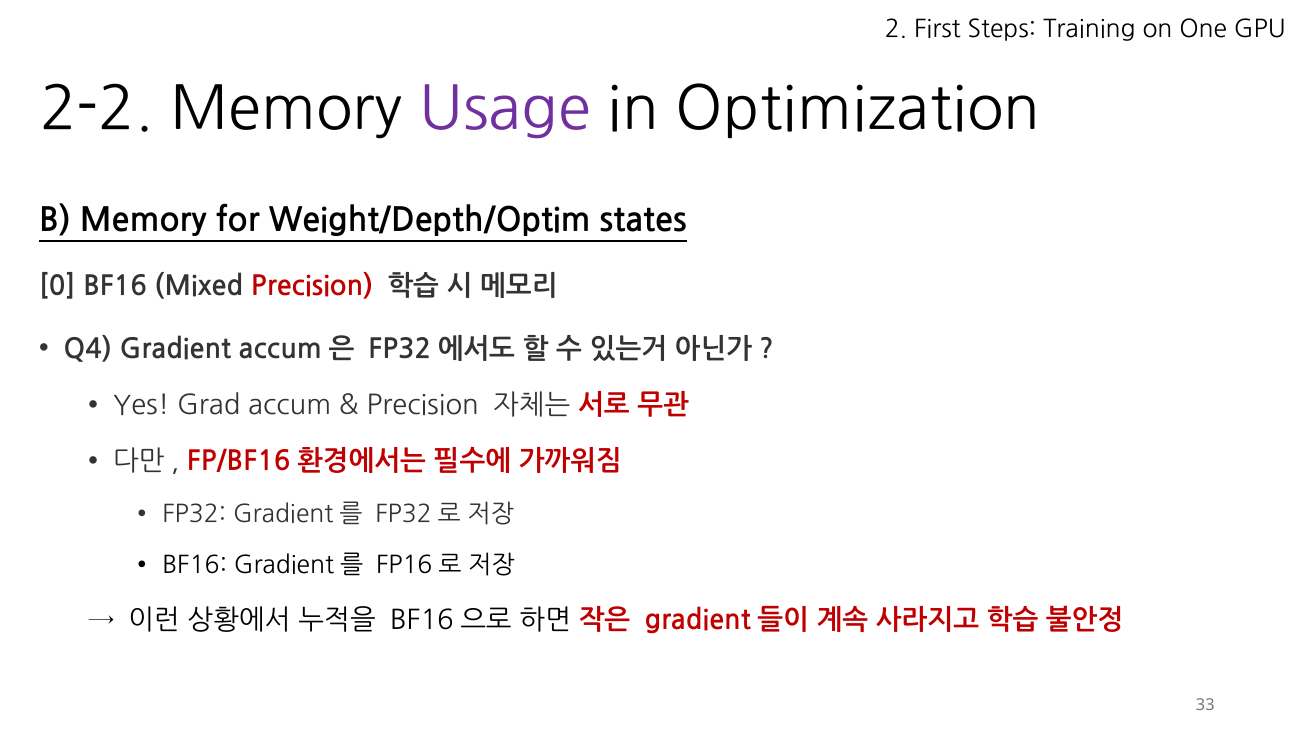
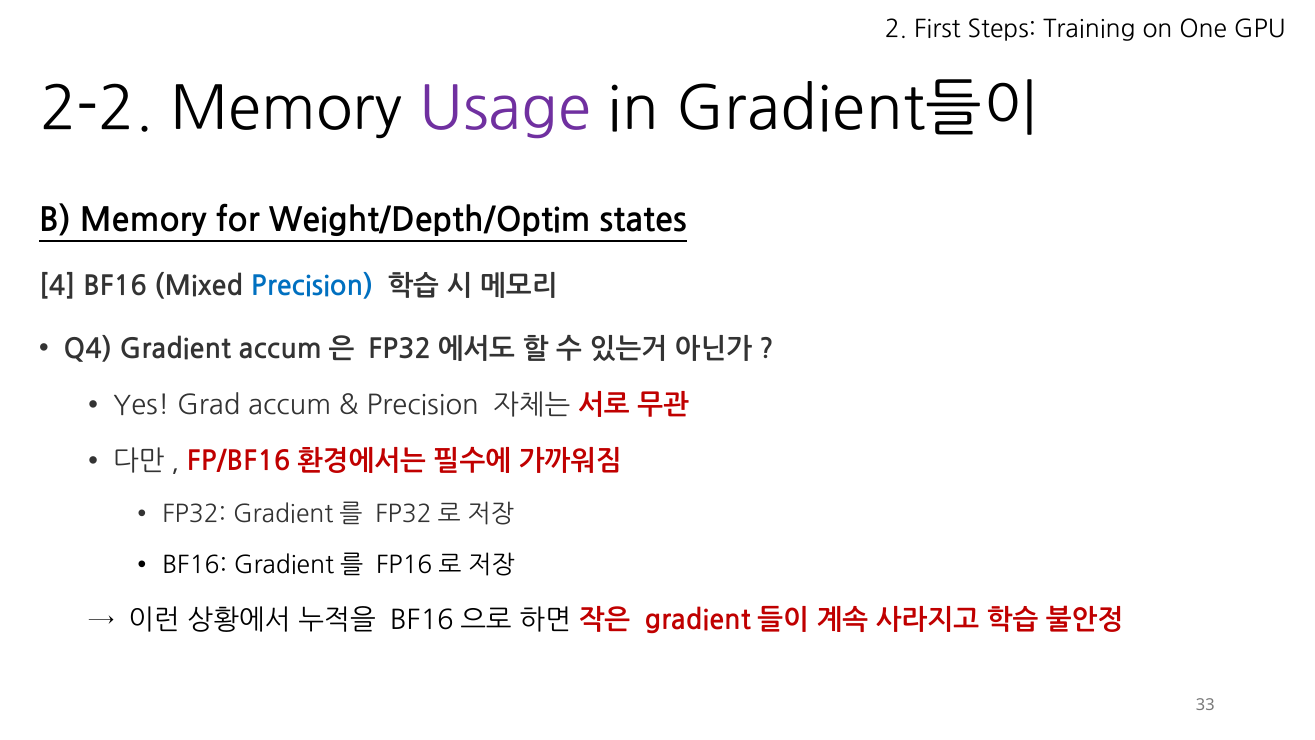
in Optimization: Optimization -> Gradient들이
0: 0 -> 4
Precision at (312, 286) colour: red -> blue
